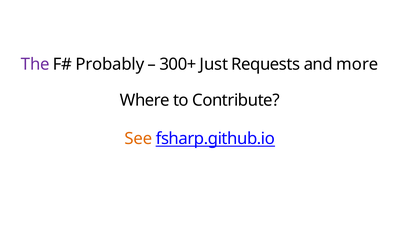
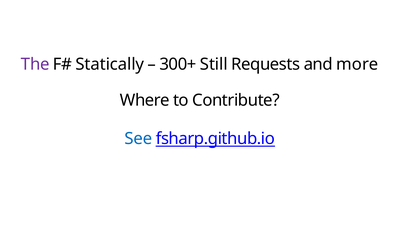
Probably: Probably -> Statically
Just: Just -> Still
See colour: orange -> blue
